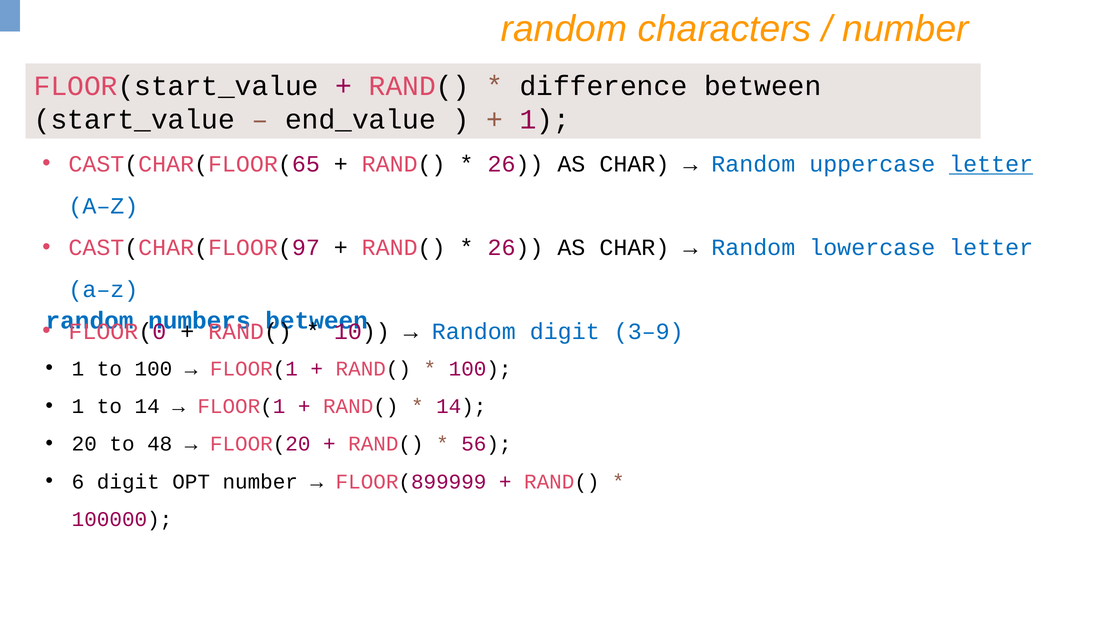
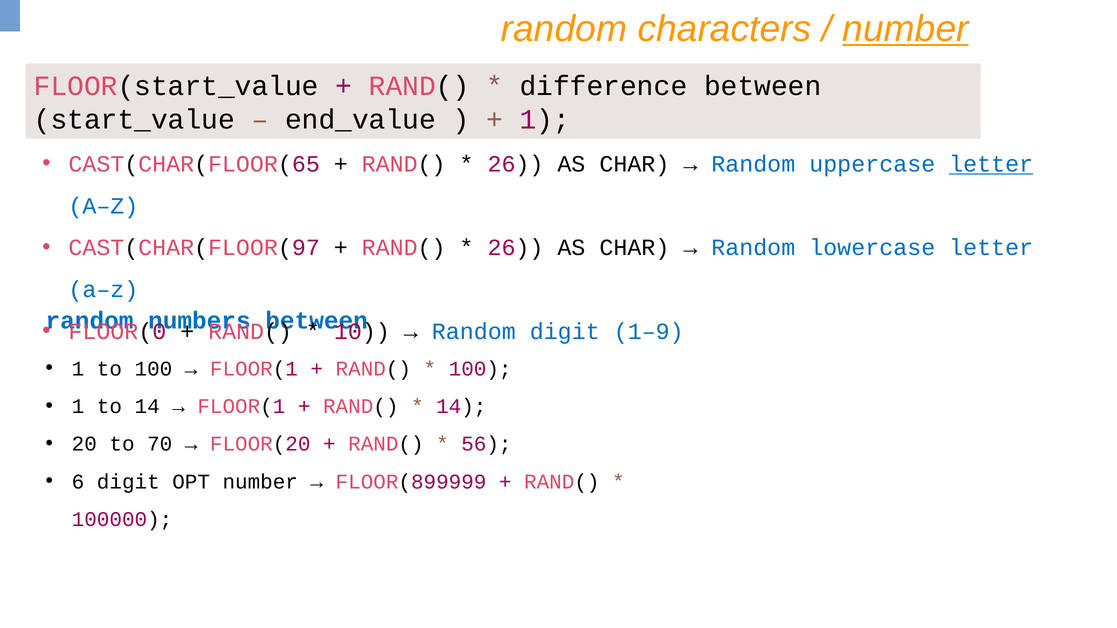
number at (906, 29) underline: none -> present
3–9: 3–9 -> 1–9
48: 48 -> 70
